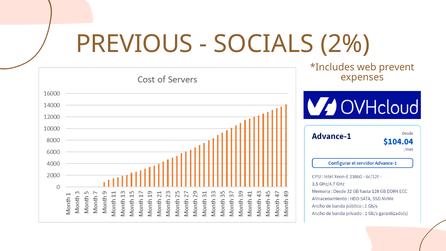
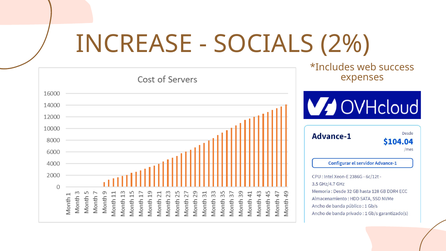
PREVIOUS: PREVIOUS -> INCREASE
prevent: prevent -> success
